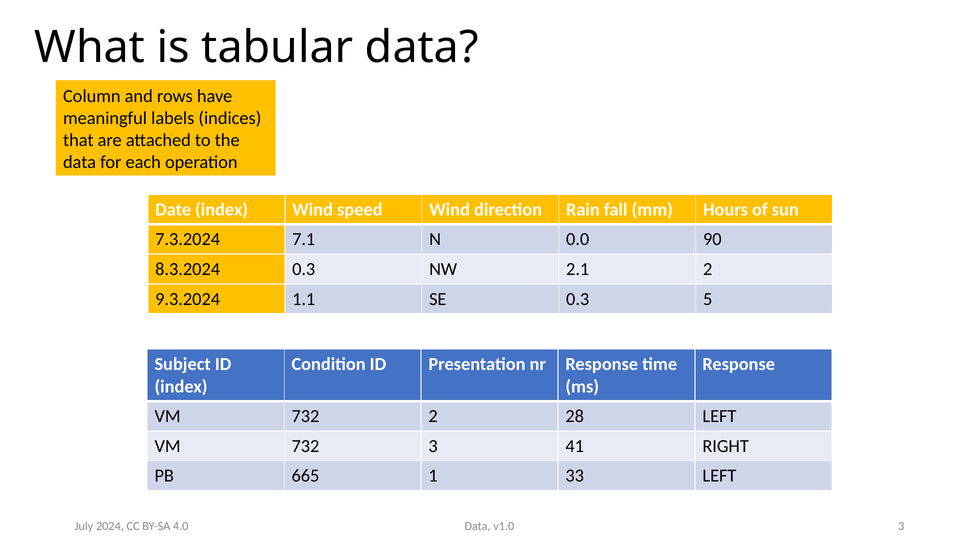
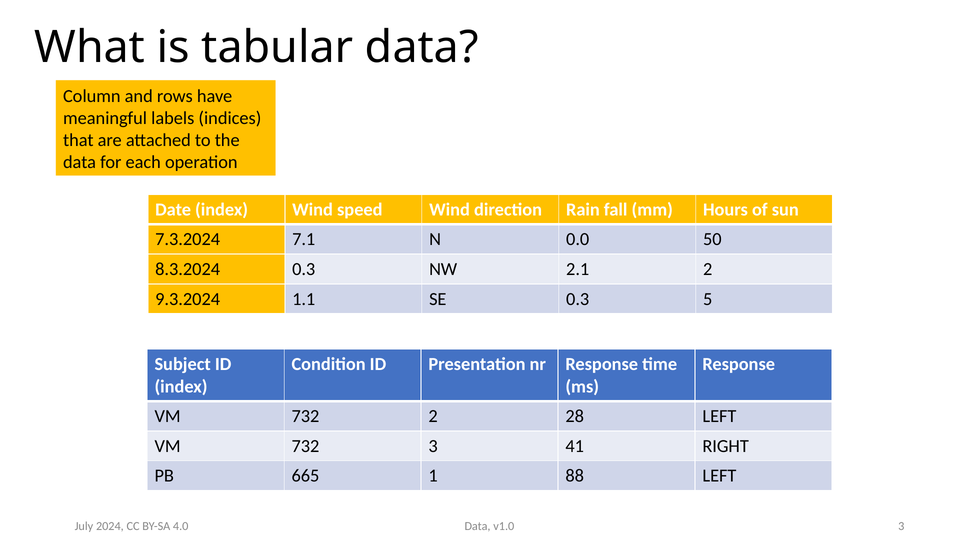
90: 90 -> 50
33: 33 -> 88
